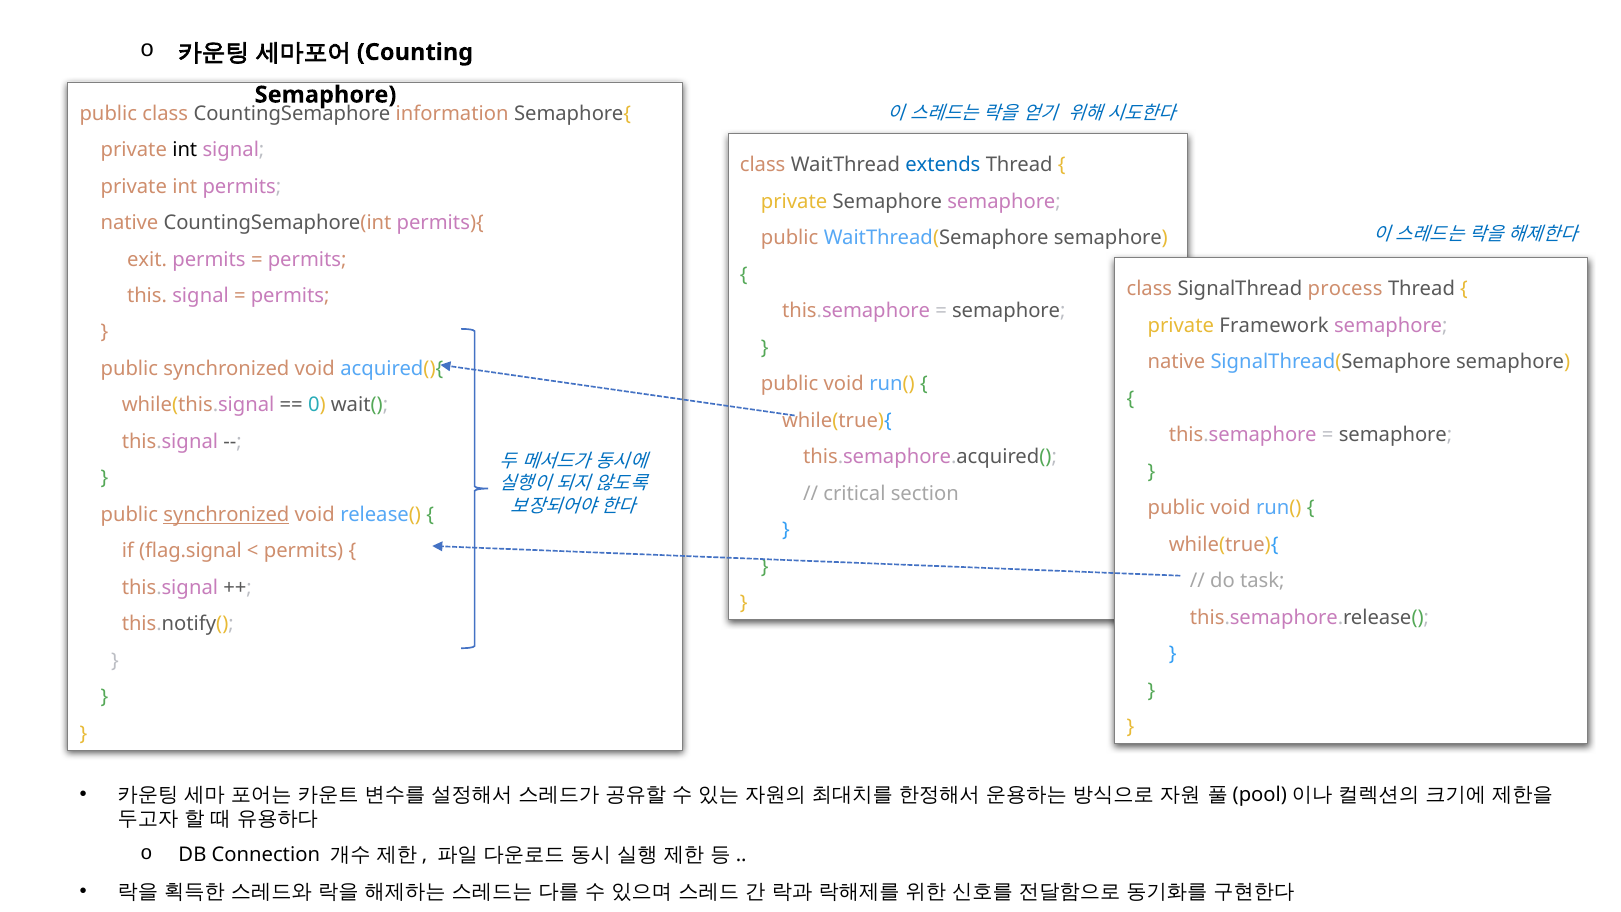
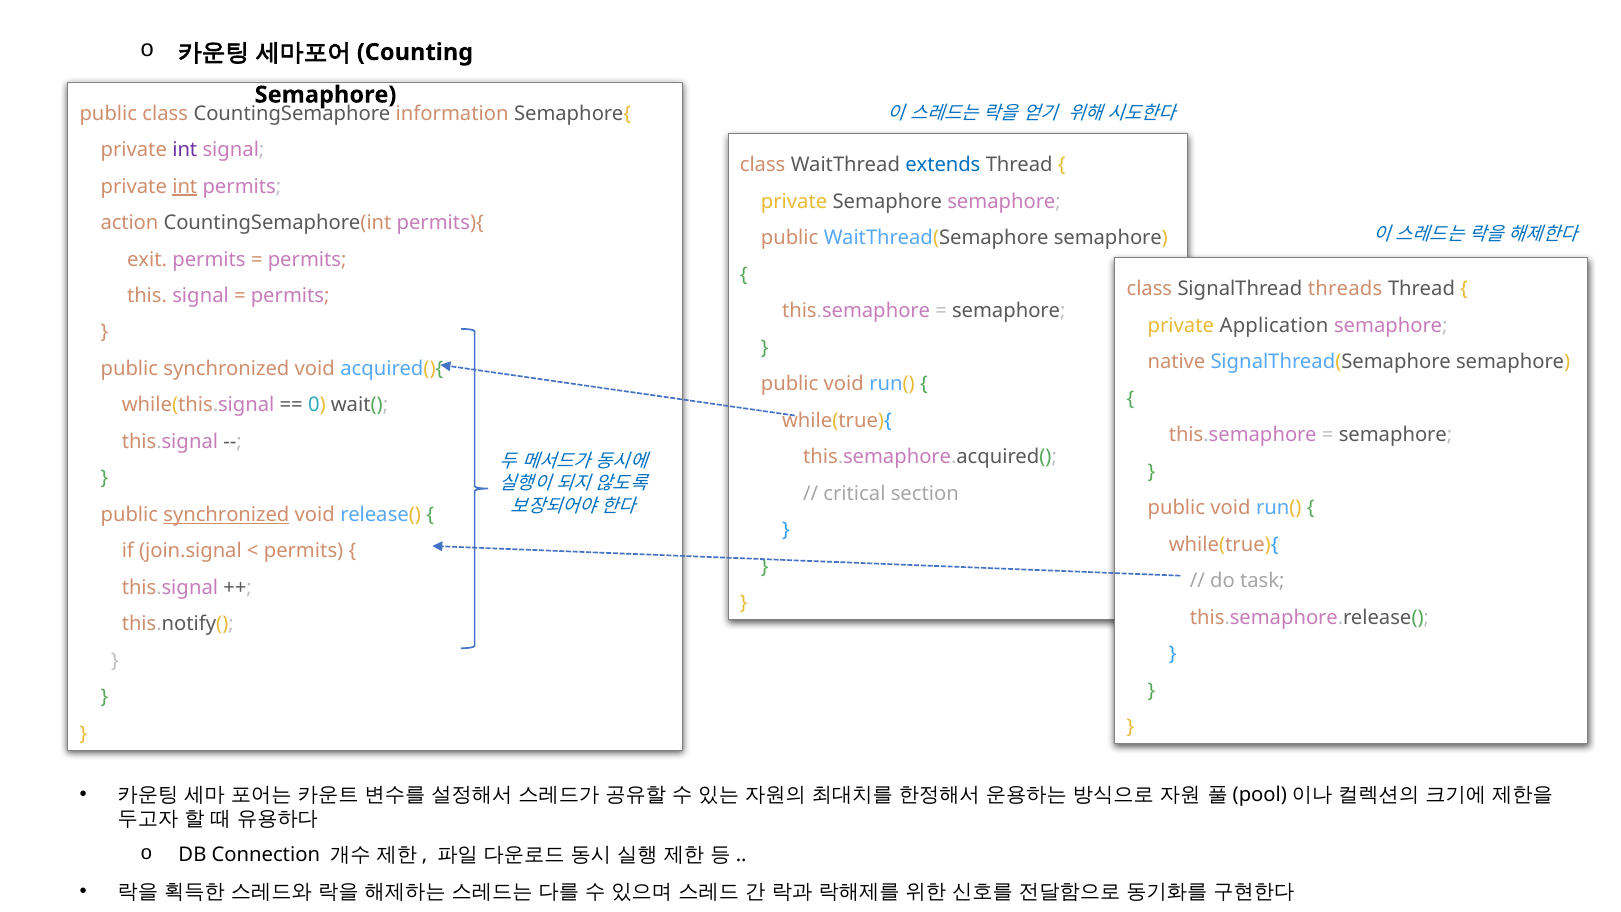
int at (185, 150) colour: black -> purple
int at (185, 186) underline: none -> present
native at (129, 223): native -> action
process: process -> threads
Framework: Framework -> Application
flag.signal: flag.signal -> join.signal
